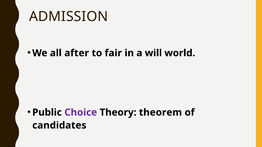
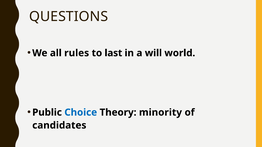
ADMISSION: ADMISSION -> QUESTIONS
after: after -> rules
fair: fair -> last
Choice colour: purple -> blue
theorem: theorem -> minority
